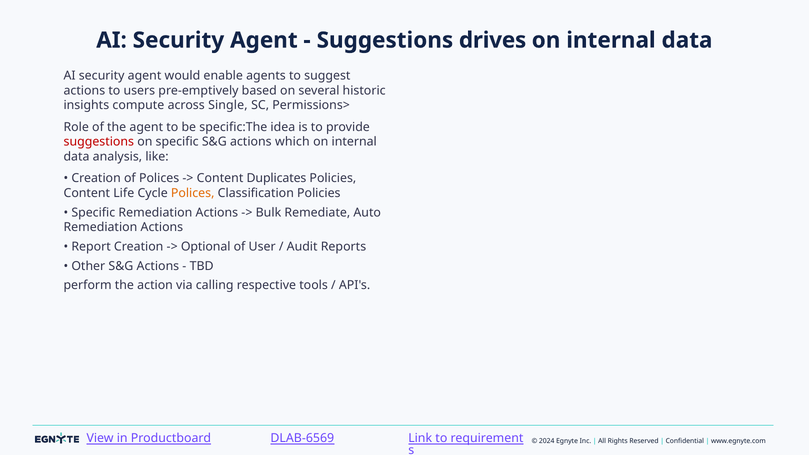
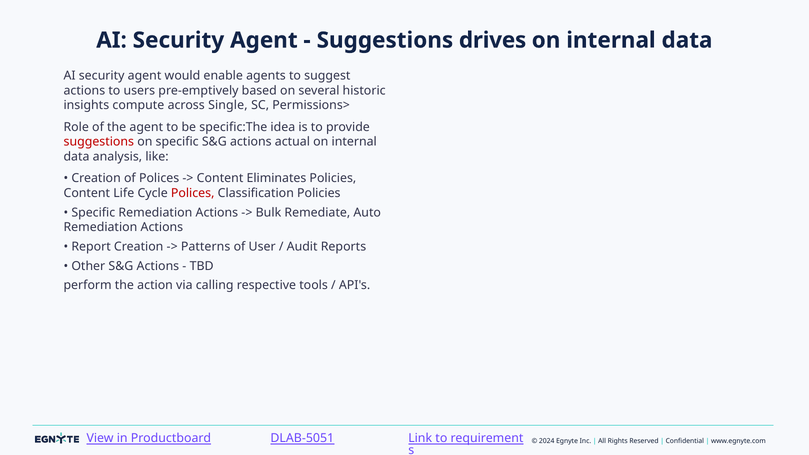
which: which -> actual
Duplicates: Duplicates -> Eliminates
Polices at (193, 193) colour: orange -> red
Optional: Optional -> Patterns
DLAB-6569: DLAB-6569 -> DLAB-5051
